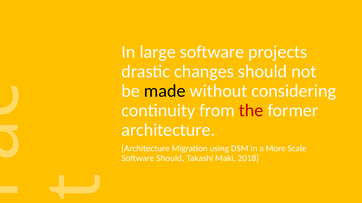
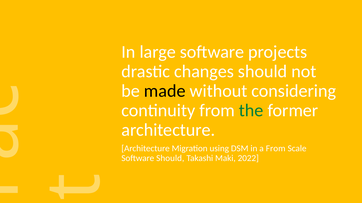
the colour: red -> green
a More: More -> From
2018: 2018 -> 2022
